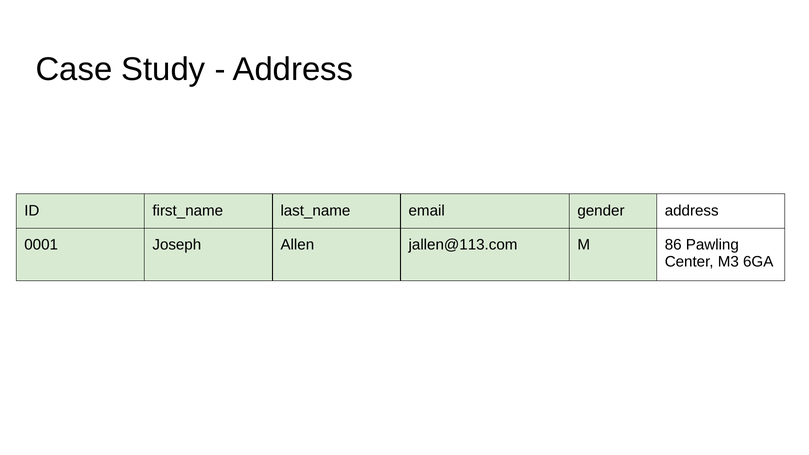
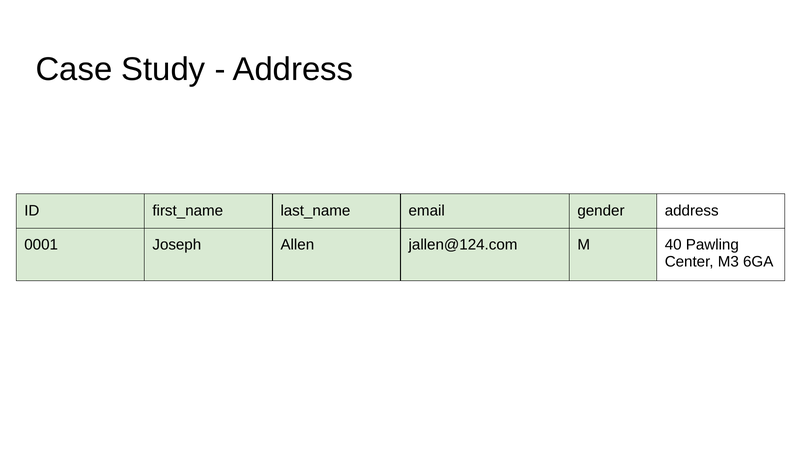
jallen@113.com: jallen@113.com -> jallen@124.com
86: 86 -> 40
